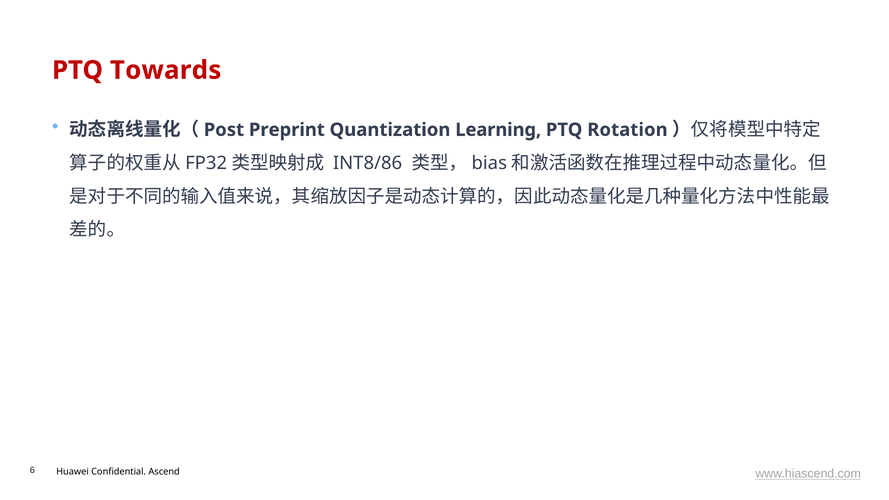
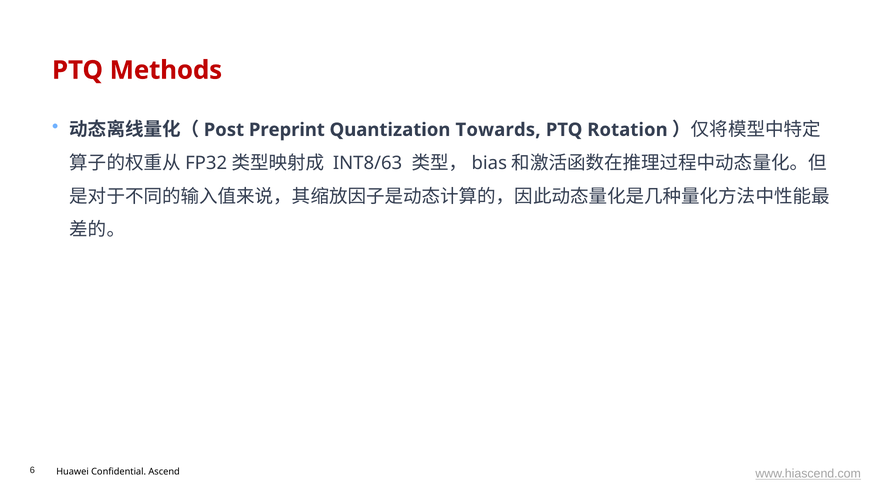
Towards: Towards -> Methods
Learning: Learning -> Towards
INT8/86: INT8/86 -> INT8/63
